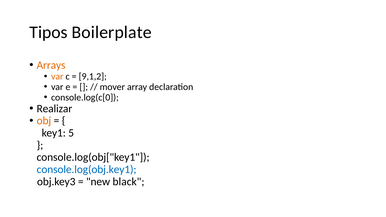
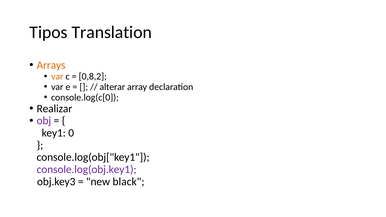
Boilerplate: Boilerplate -> Translation
9,1,2: 9,1,2 -> 0,8,2
mover: mover -> alterar
obj colour: orange -> purple
5: 5 -> 0
console.log(obj.key1 colour: blue -> purple
